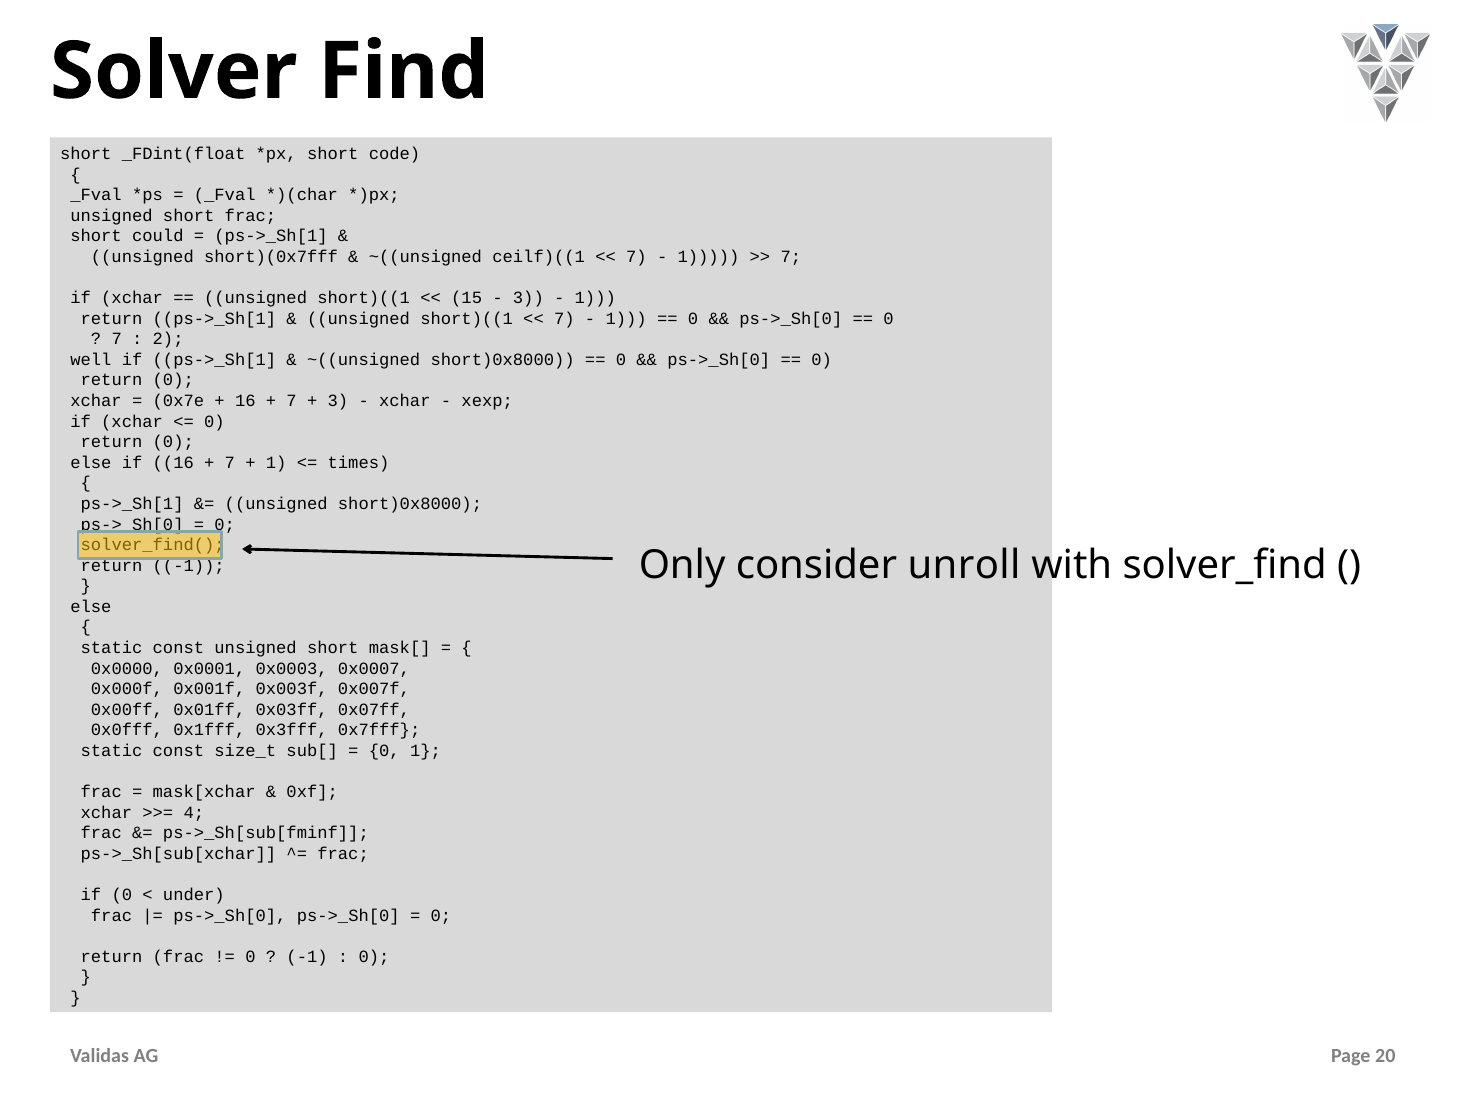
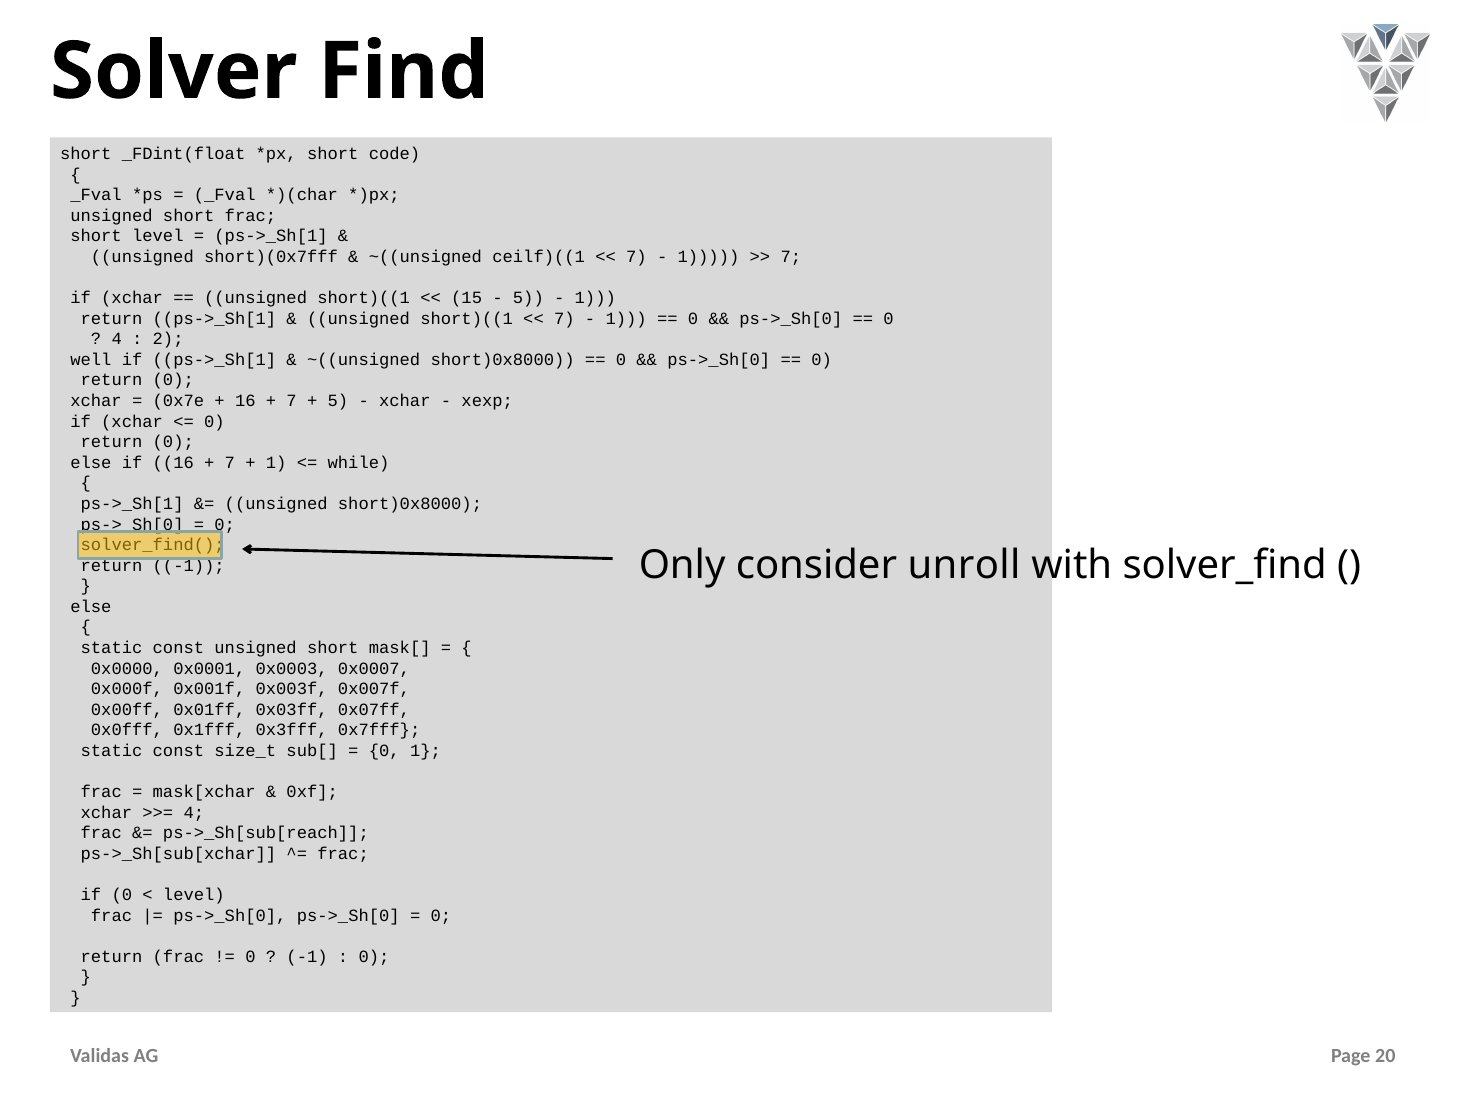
short could: could -> level
3 at (528, 298): 3 -> 5
7 at (117, 339): 7 -> 4
3 at (338, 401): 3 -> 5
times: times -> while
ps->_Sh[sub[fminf: ps->_Sh[sub[fminf -> ps->_Sh[sub[reach
under at (194, 896): under -> level
